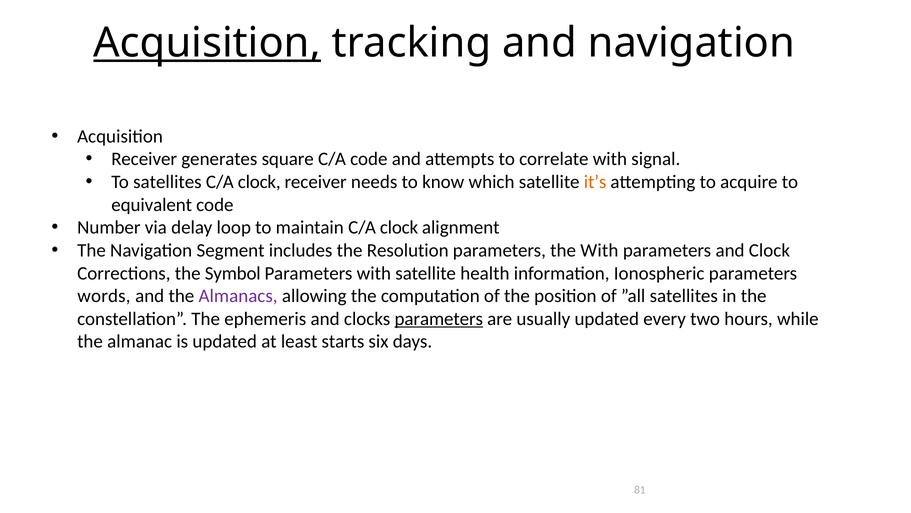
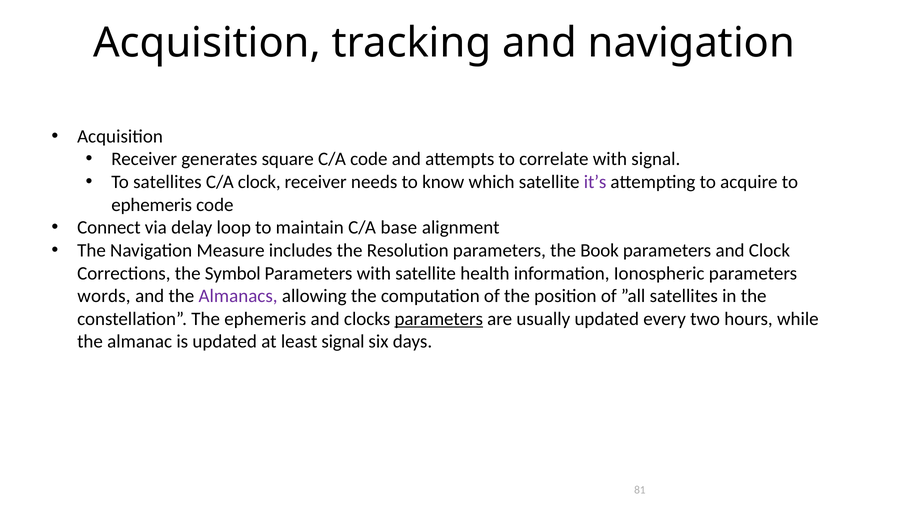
Acquisition at (207, 43) underline: present -> none
it’s colour: orange -> purple
equivalent at (152, 205): equivalent -> ephemeris
Number: Number -> Connect
maintain C/A clock: clock -> base
Segment: Segment -> Measure
the With: With -> Book
least starts: starts -> signal
